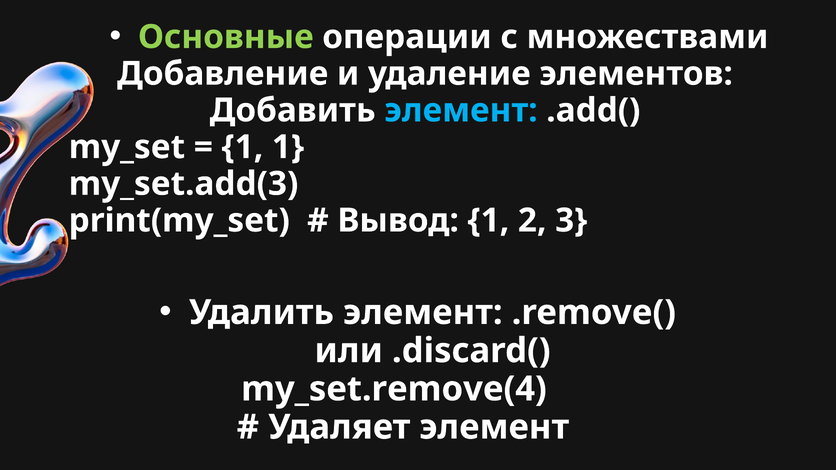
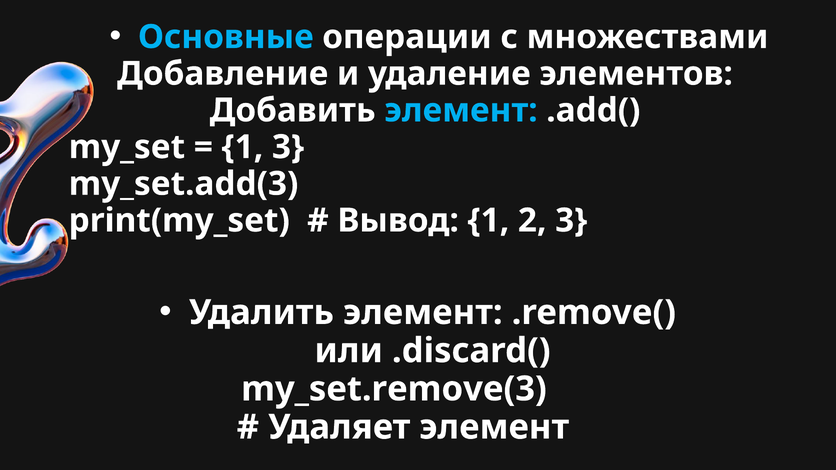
Основные colour: light green -> light blue
1 1: 1 -> 3
my_set.remove(4: my_set.remove(4 -> my_set.remove(3
